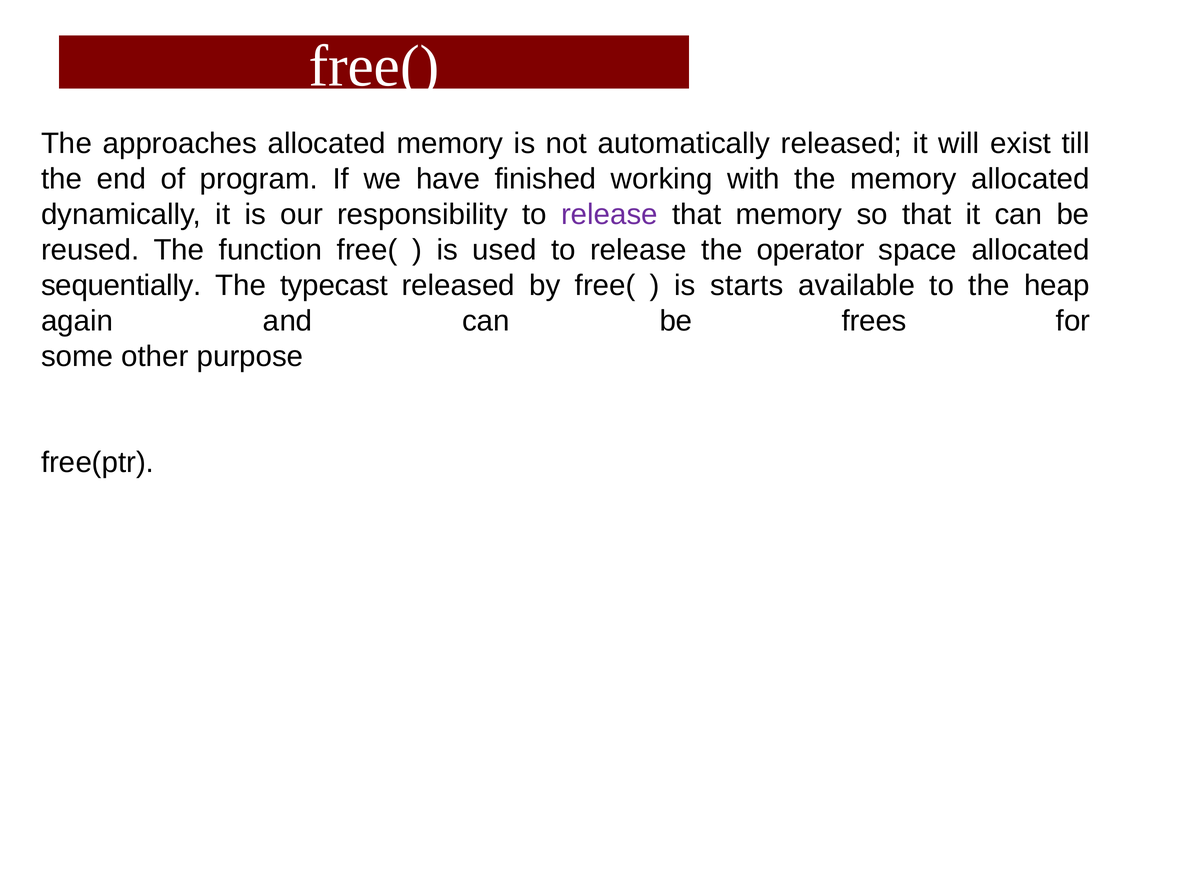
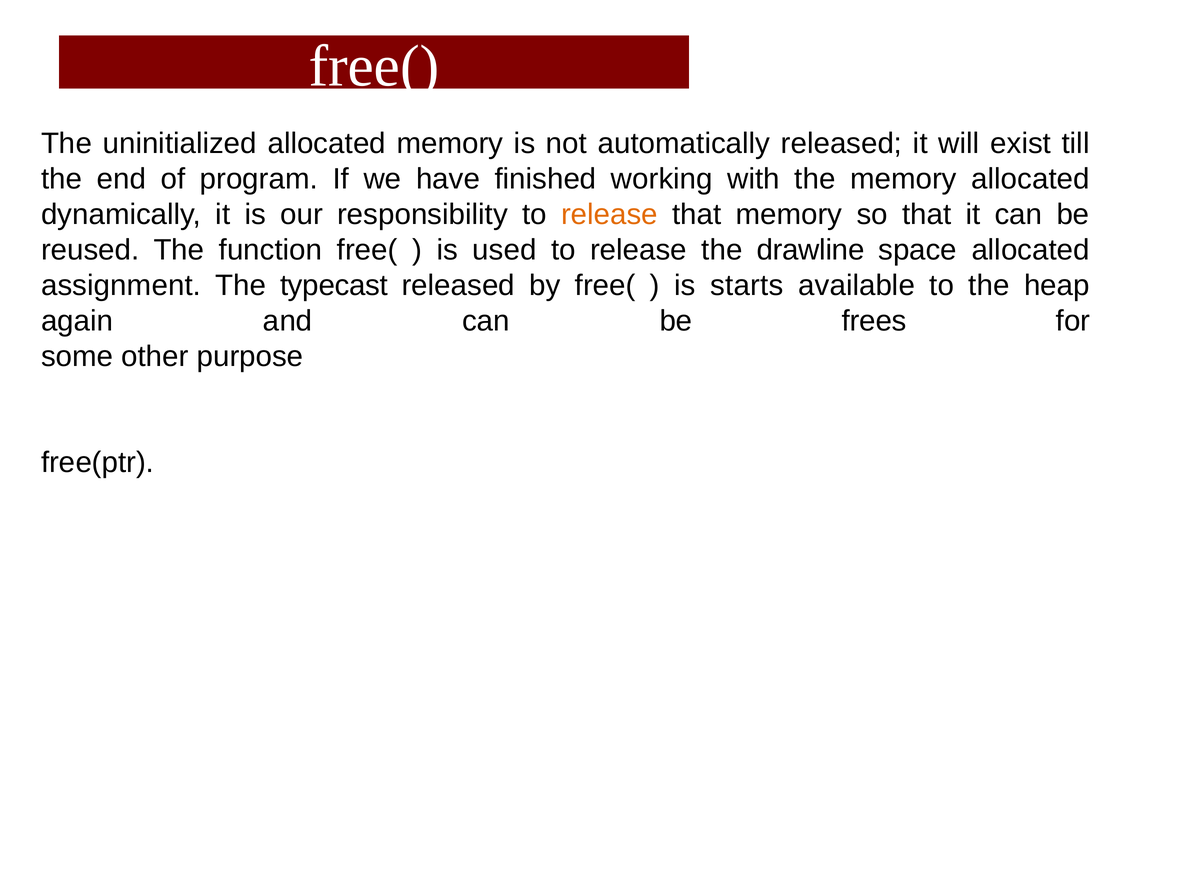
approaches: approaches -> uninitialized
release at (609, 215) colour: purple -> orange
operator: operator -> drawline
sequentially: sequentially -> assignment
